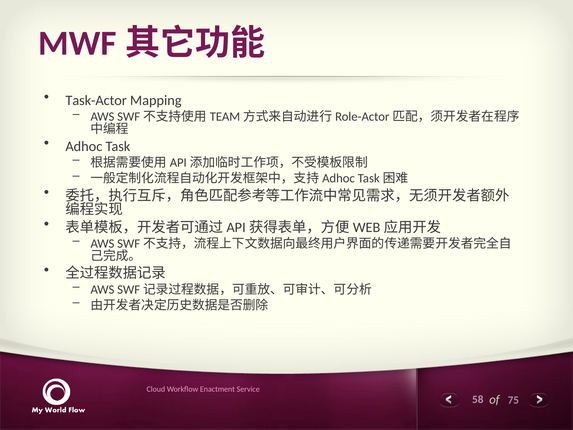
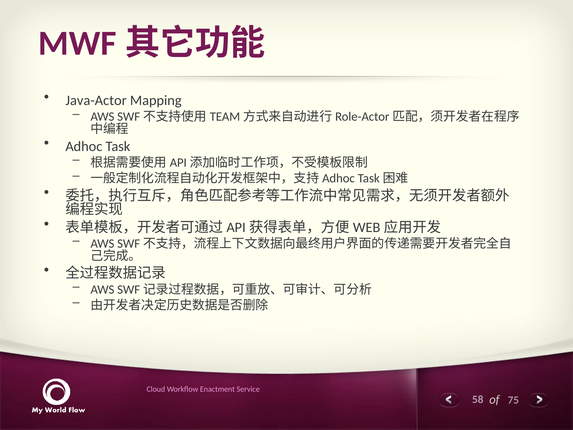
Task-Actor: Task-Actor -> Java-Actor
